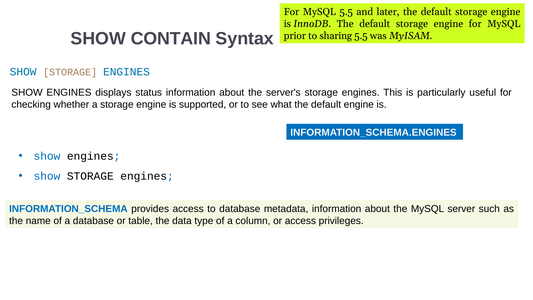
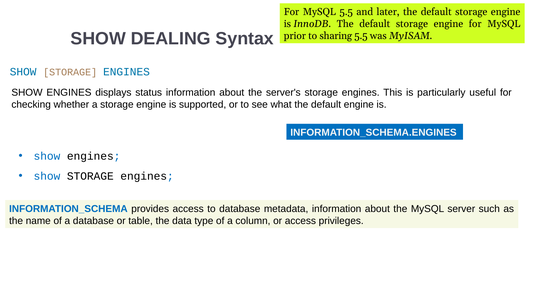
CONTAIN: CONTAIN -> DEALING
